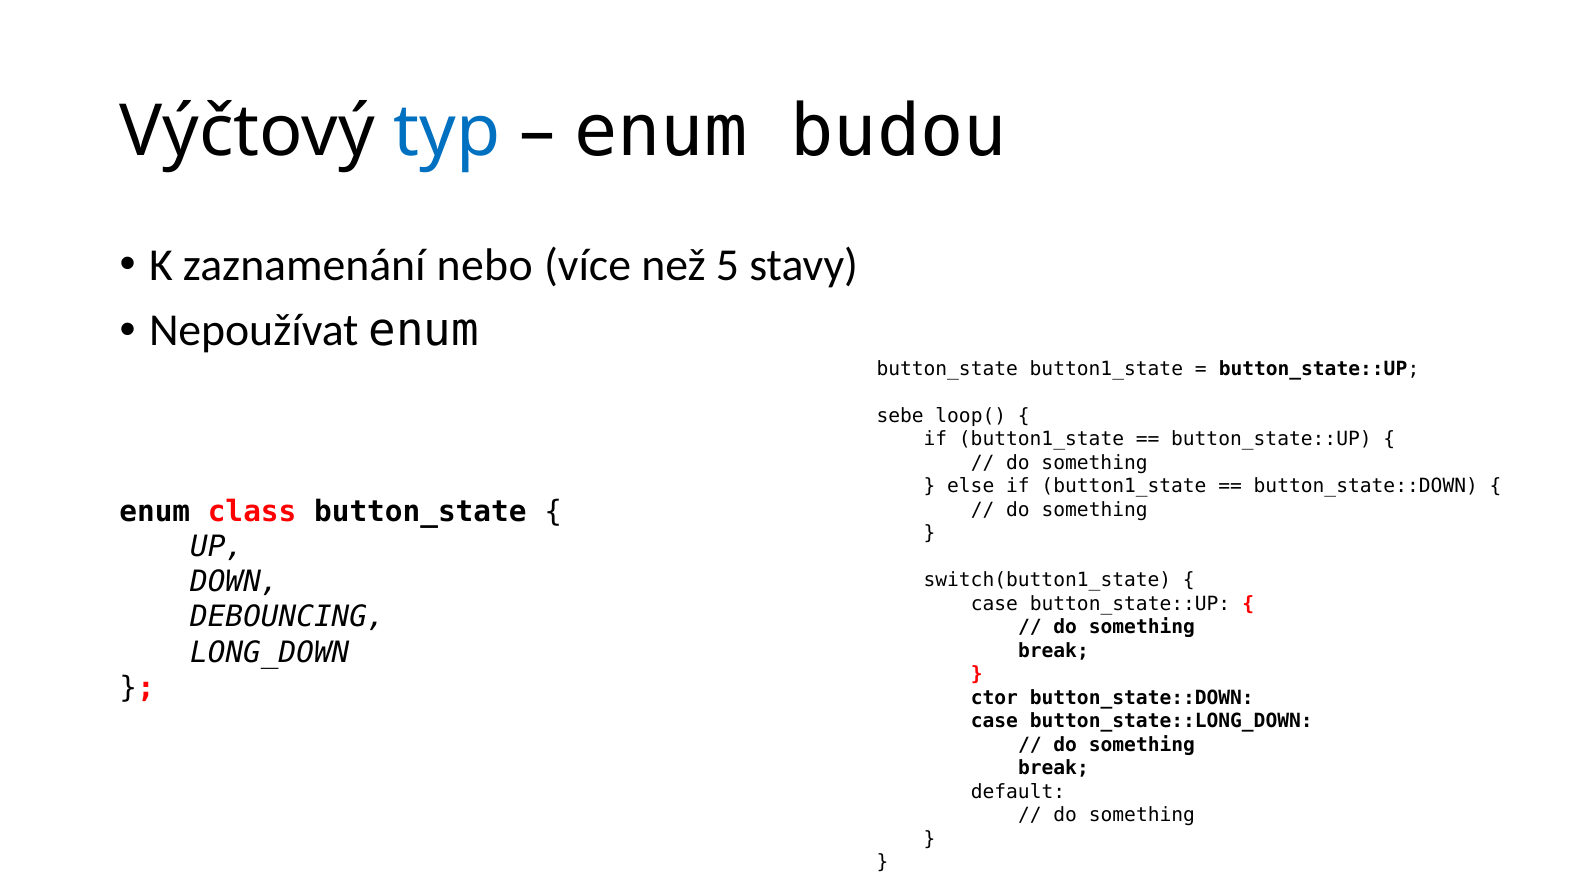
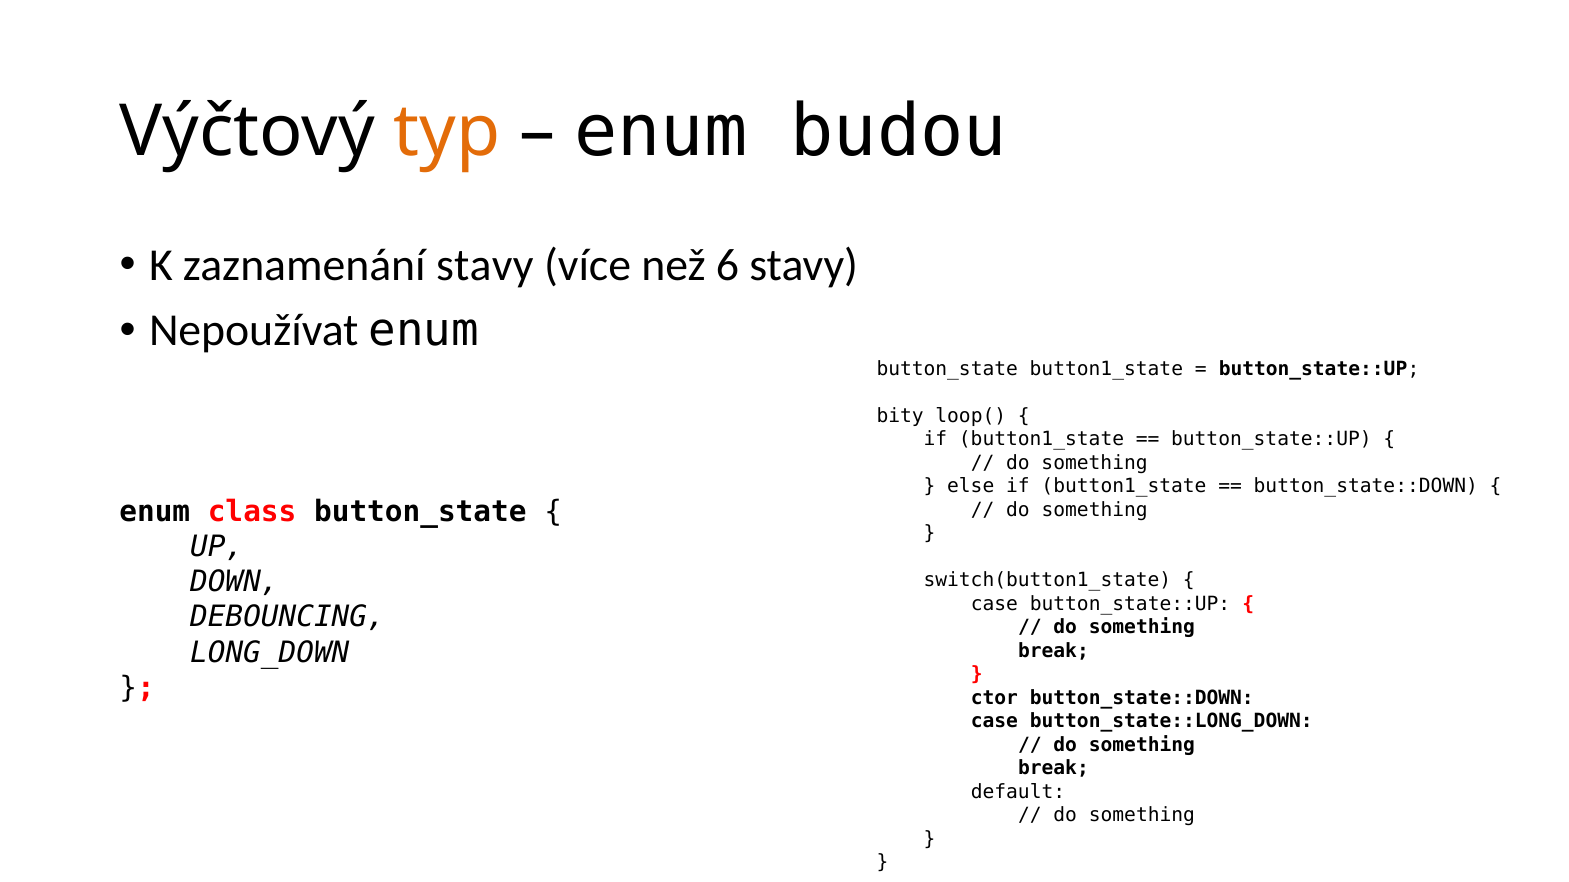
typ colour: blue -> orange
zaznamenání nebo: nebo -> stavy
5: 5 -> 6
sebe: sebe -> bity
